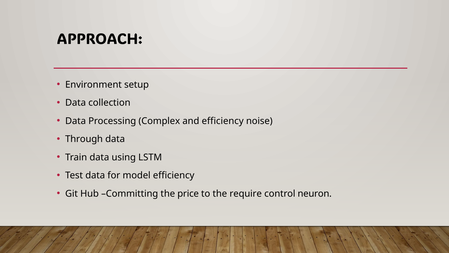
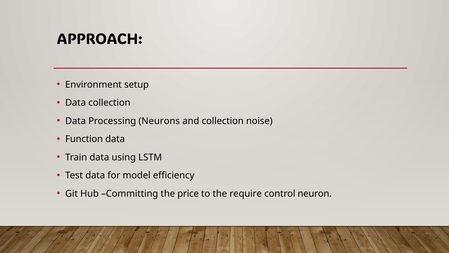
Complex: Complex -> Neurons
and efficiency: efficiency -> collection
Through: Through -> Function
